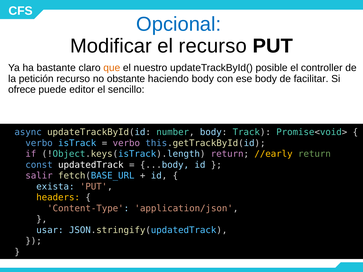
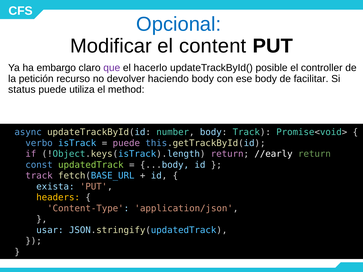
el recurso: recurso -> content
bastante: bastante -> embargo
que colour: orange -> purple
nuestro: nuestro -> hacerlo
obstante: obstante -> devolver
ofrece: ofrece -> status
editor: editor -> utiliza
sencillo: sencillo -> method
verbo at (126, 143): verbo -> puede
//early colour: yellow -> white
updatedTrack colour: white -> light green
salir at (39, 176): salir -> track
